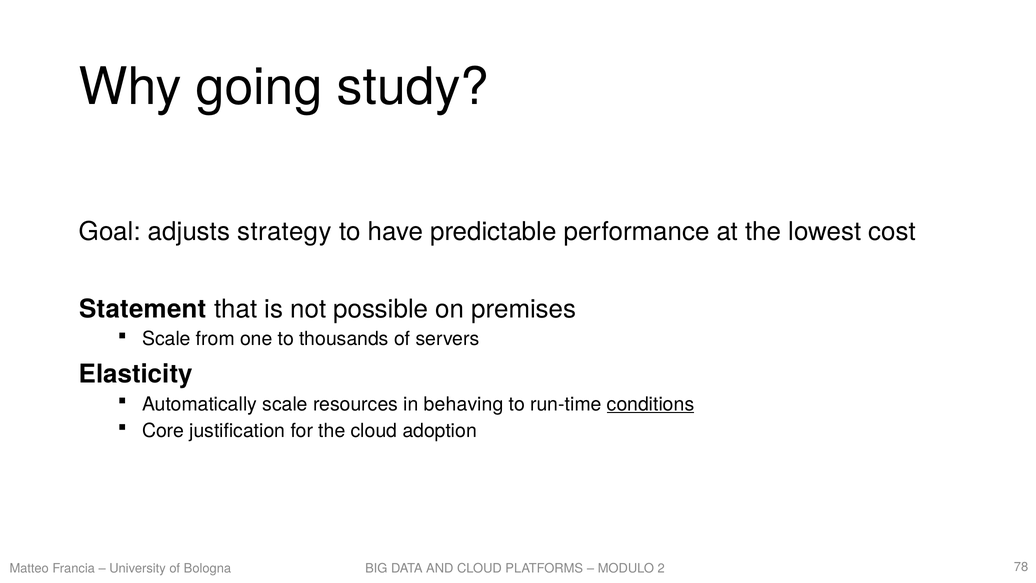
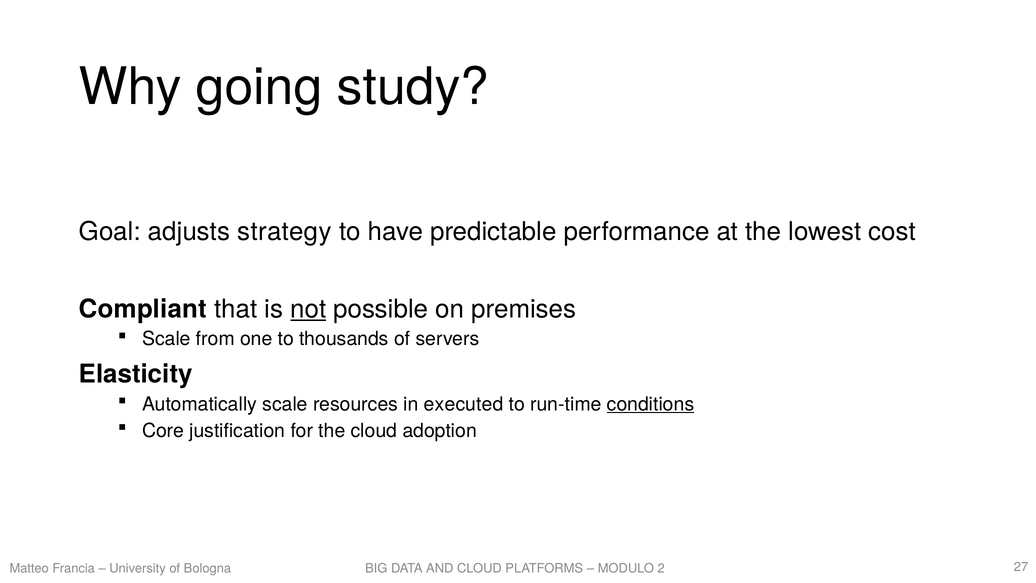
Statement: Statement -> Compliant
not underline: none -> present
behaving: behaving -> executed
78: 78 -> 27
